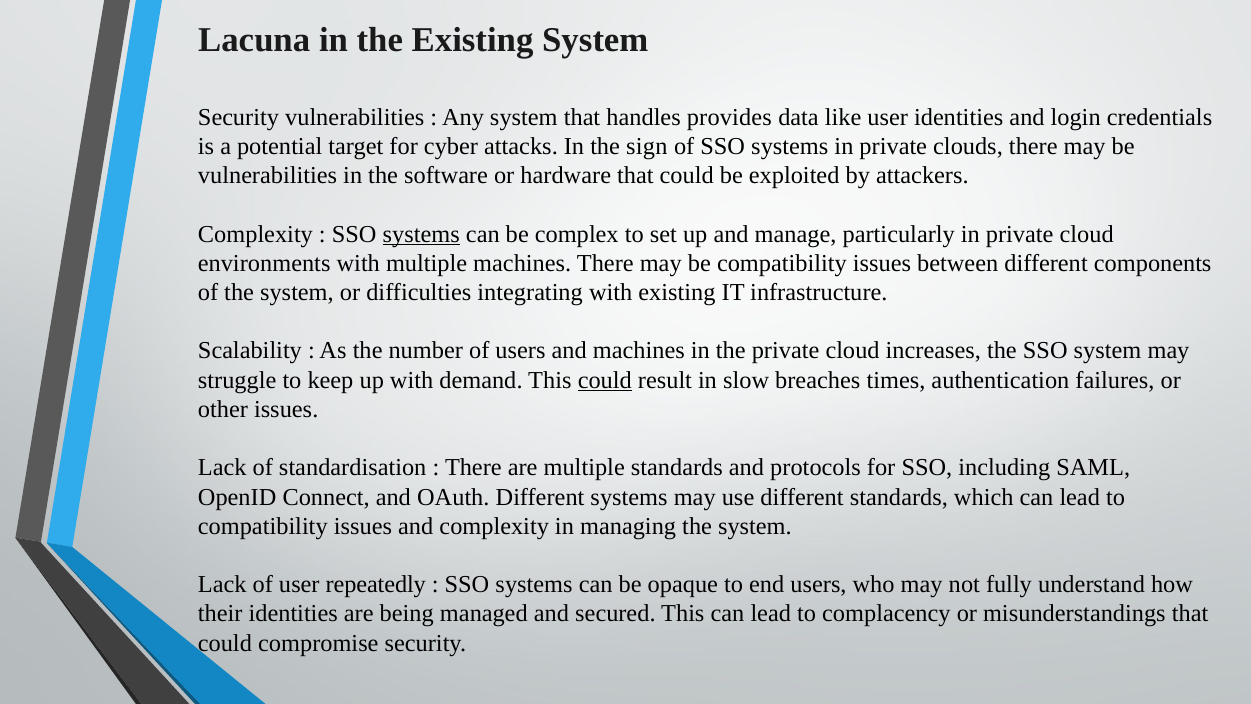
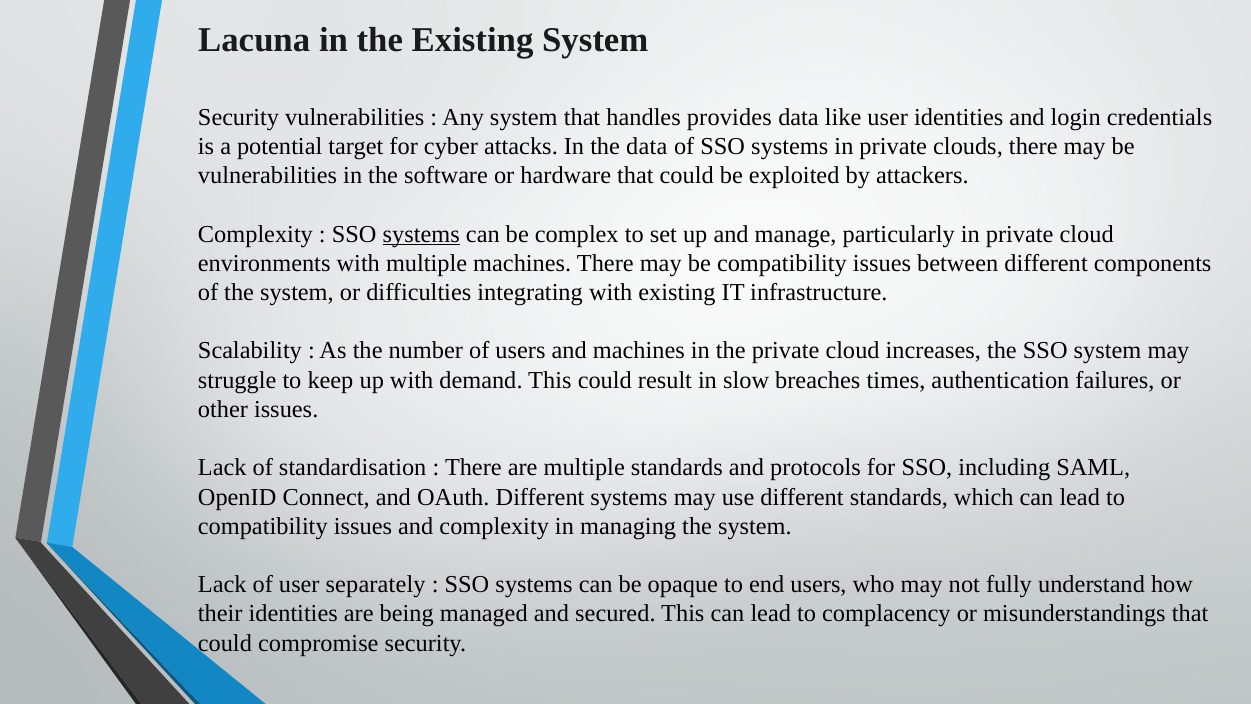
the sign: sign -> data
could at (605, 380) underline: present -> none
repeatedly: repeatedly -> separately
